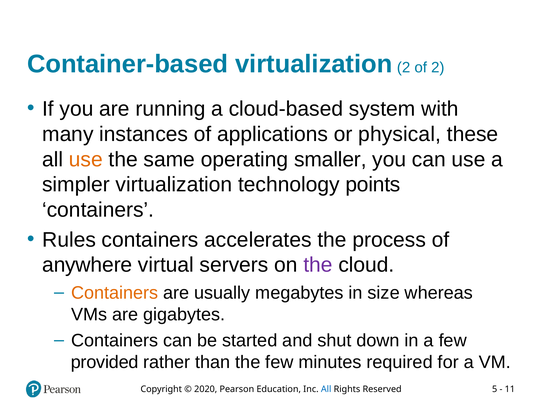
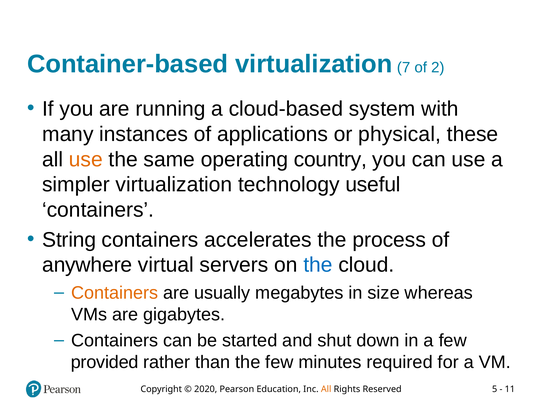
virtualization 2: 2 -> 7
smaller: smaller -> country
points: points -> useful
Rules: Rules -> String
the at (318, 265) colour: purple -> blue
All at (326, 389) colour: blue -> orange
